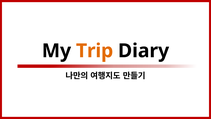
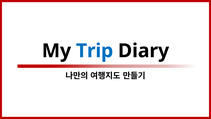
Trip colour: orange -> blue
